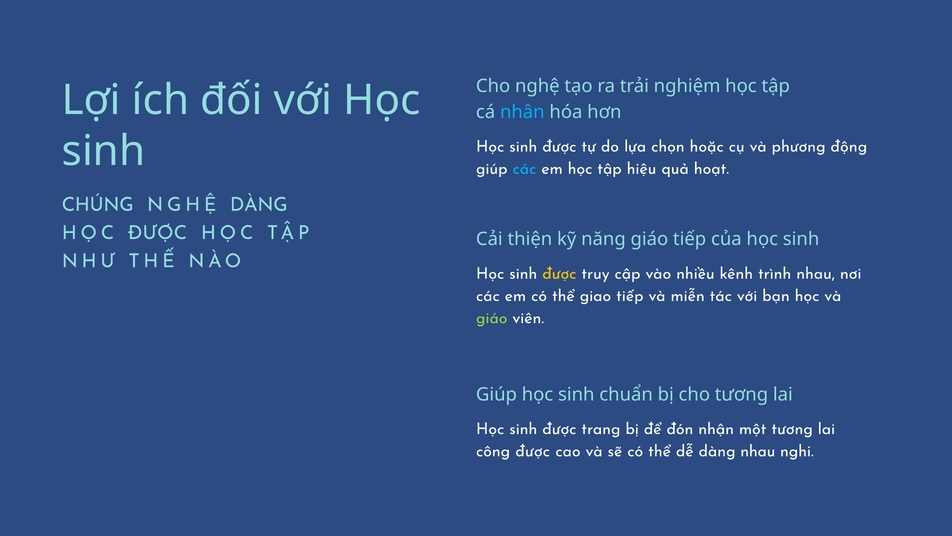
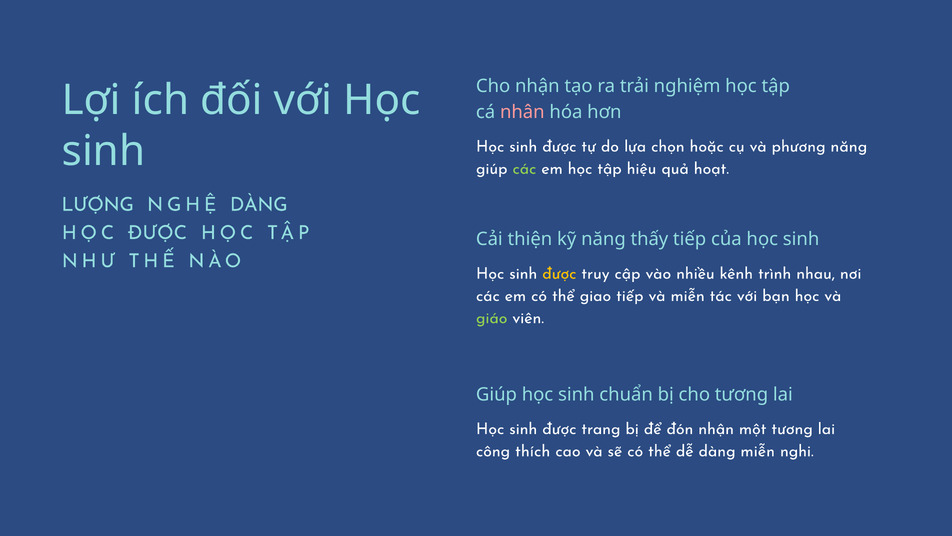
Cho nghệ: nghệ -> nhận
nhân colour: light blue -> pink
phương động: động -> năng
các at (524, 168) colour: light blue -> light green
CHÚNG: CHÚNG -> LƯỢNG
năng giáo: giáo -> thấy
công được: được -> thích
dàng nhau: nhau -> miễn
